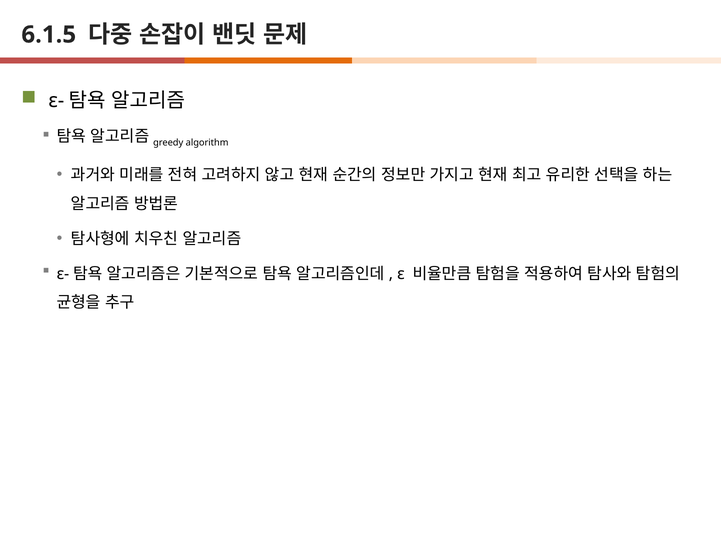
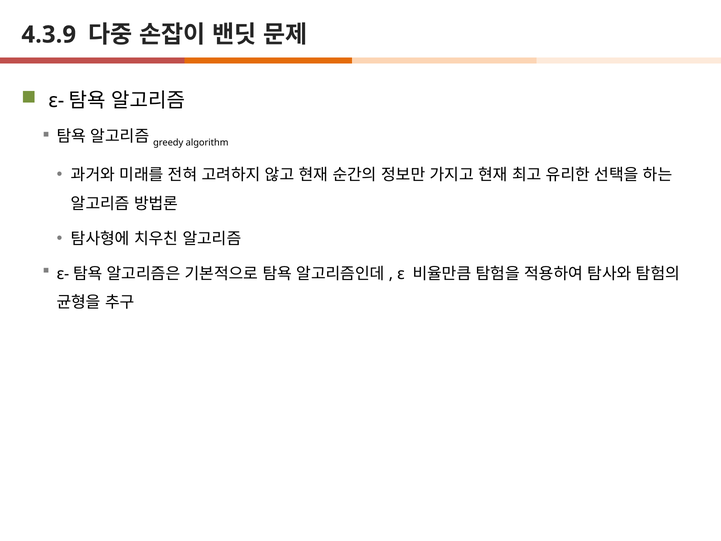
6.1.5: 6.1.5 -> 4.3.9
